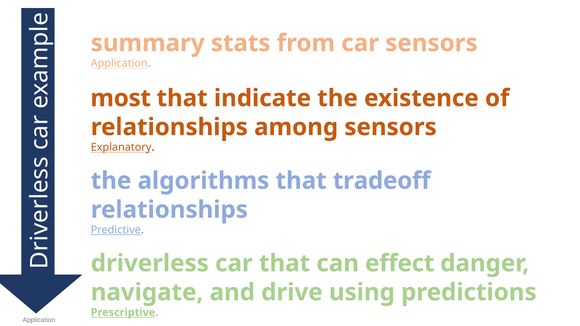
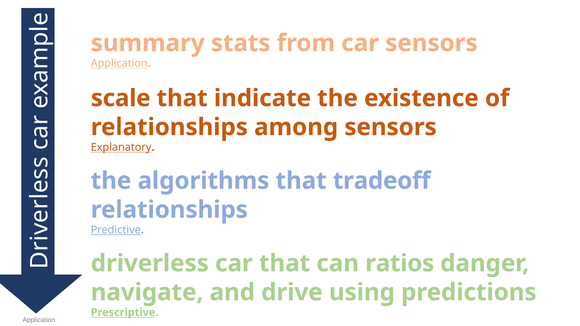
most: most -> scale
effect: effect -> ratios
